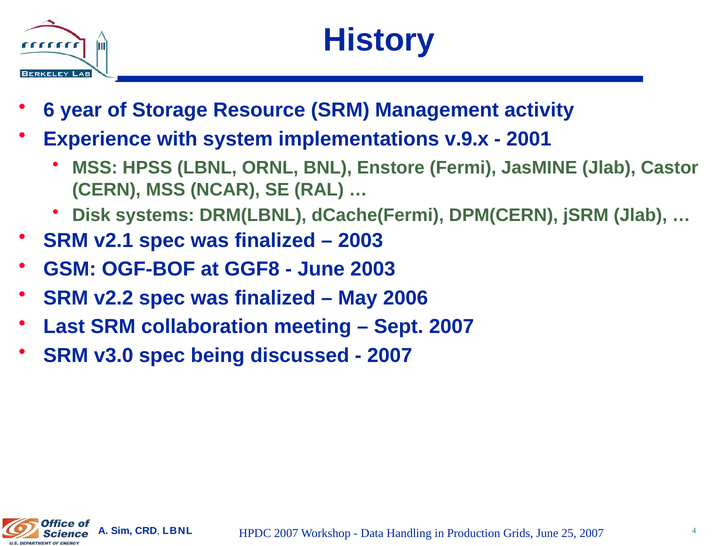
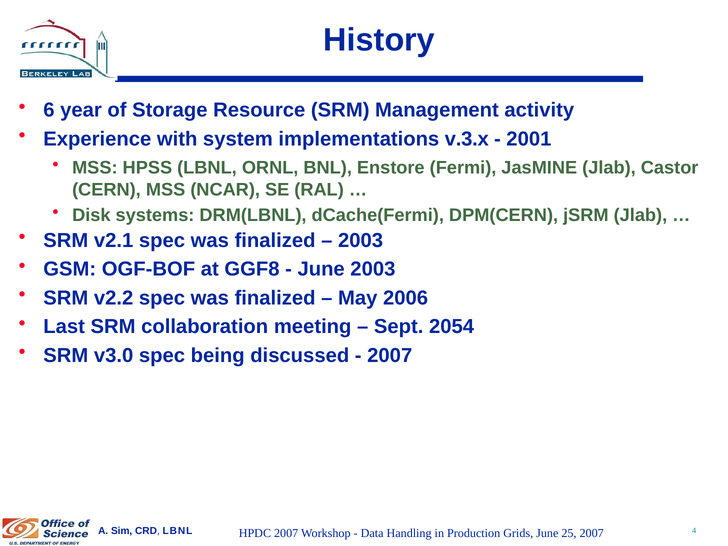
v.9.x: v.9.x -> v.3.x
Sept 2007: 2007 -> 2054
